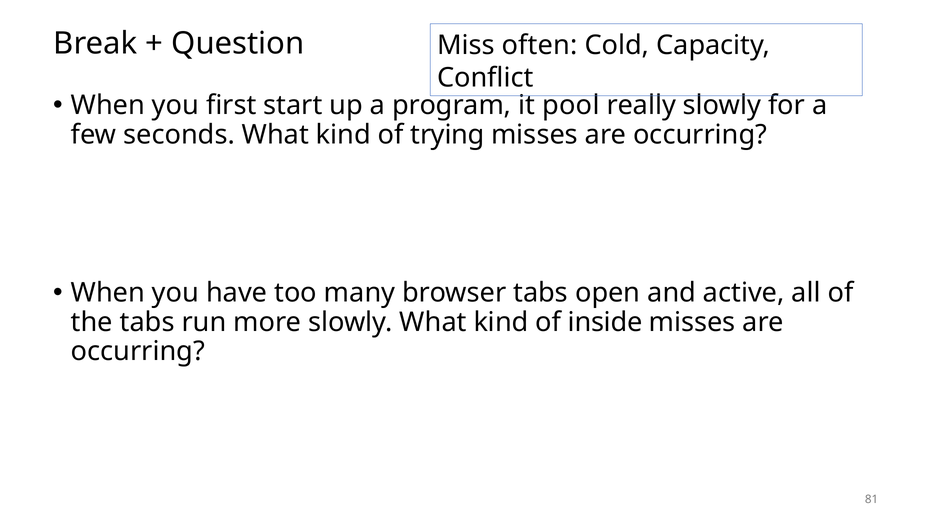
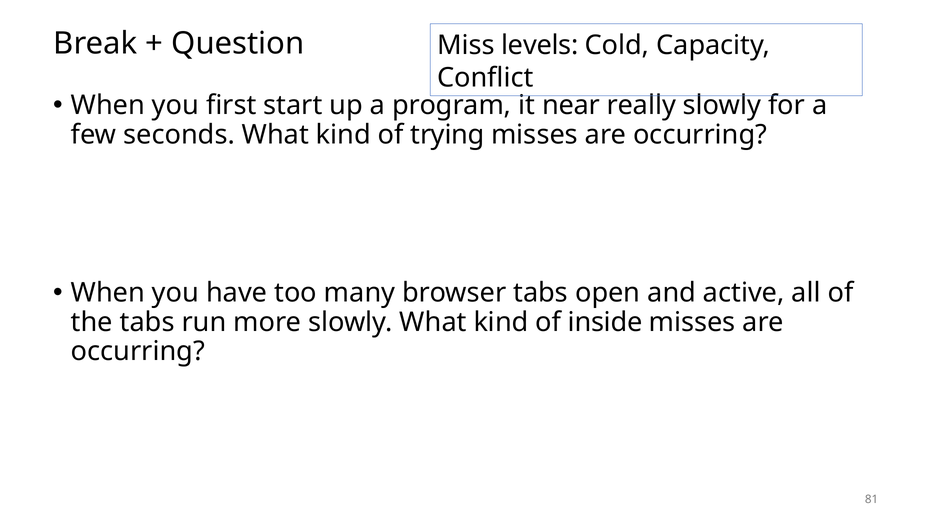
often: often -> levels
pool: pool -> near
